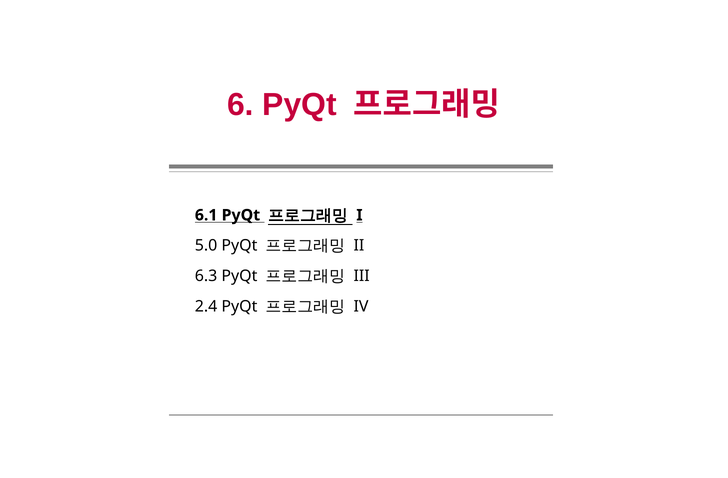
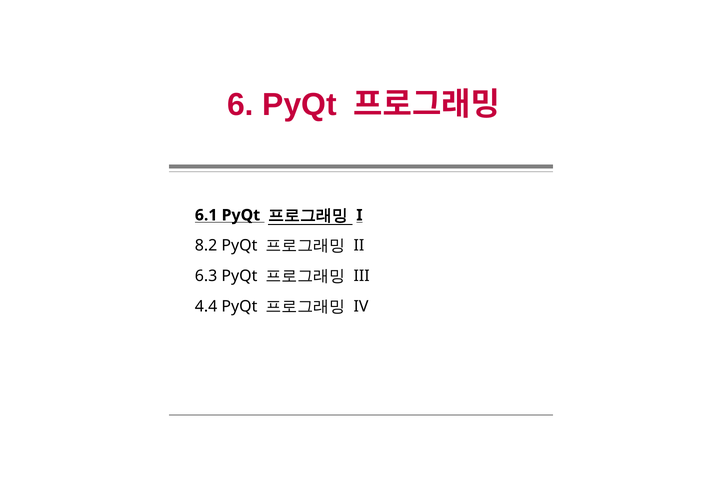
5.0: 5.0 -> 8.2
2.4: 2.4 -> 4.4
